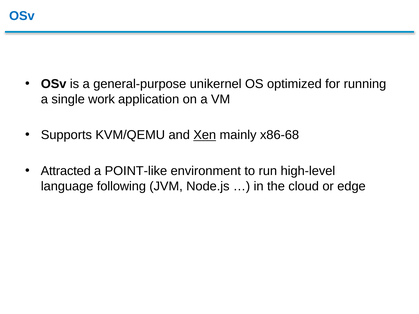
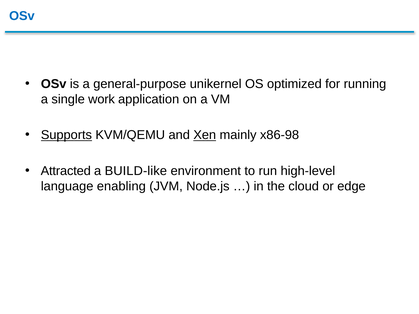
Supports underline: none -> present
x86-68: x86-68 -> x86-98
POINT-like: POINT-like -> BUILD-like
following: following -> enabling
